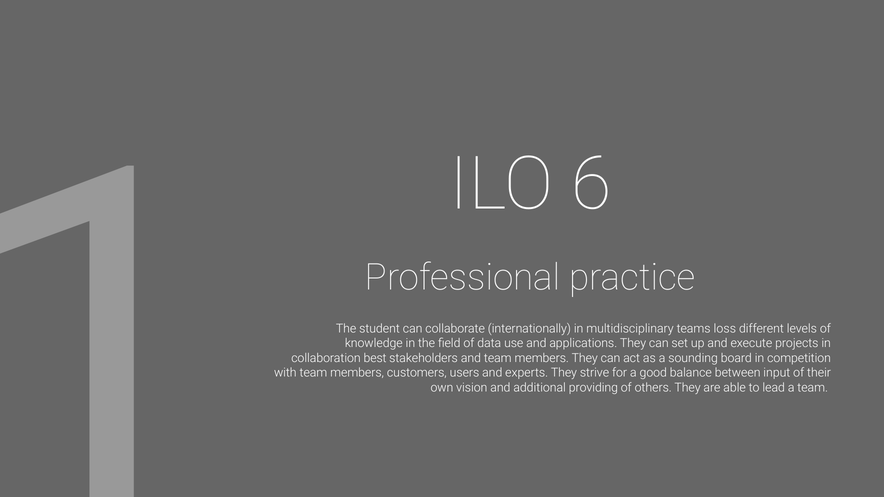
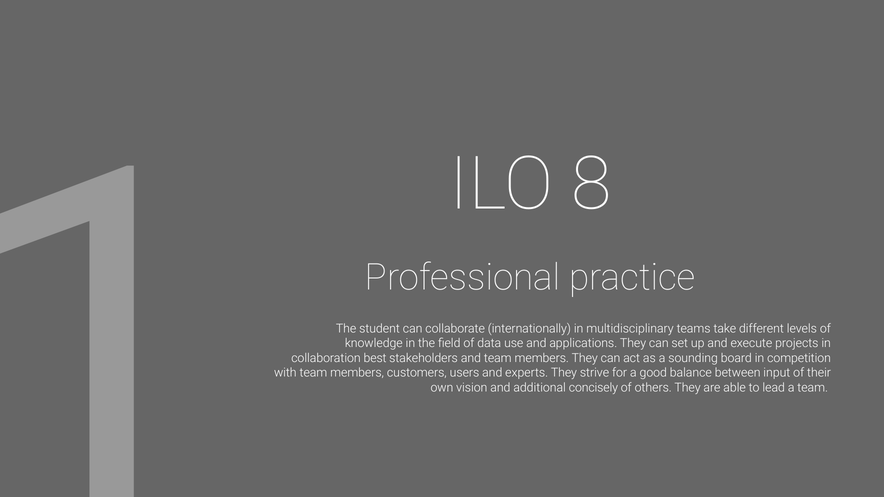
6: 6 -> 8
loss: loss -> take
providing: providing -> concisely
